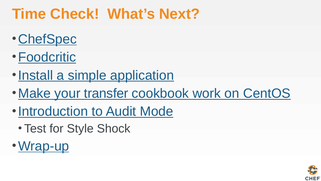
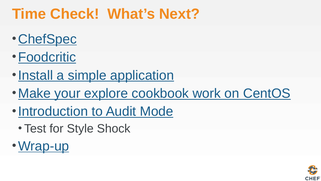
transfer: transfer -> explore
